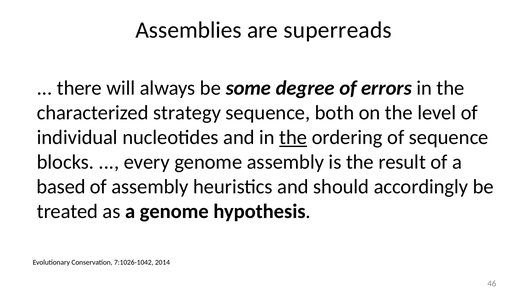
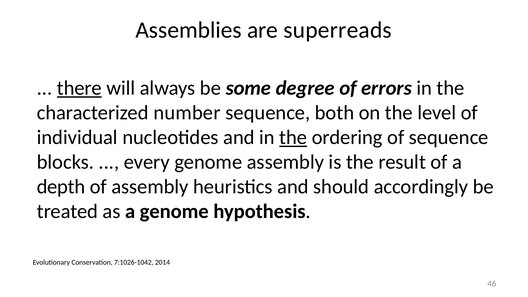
there underline: none -> present
strategy: strategy -> number
based: based -> depth
